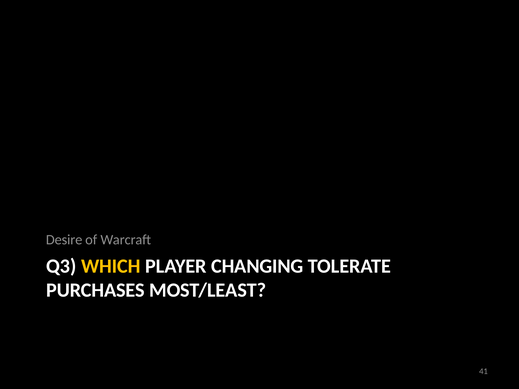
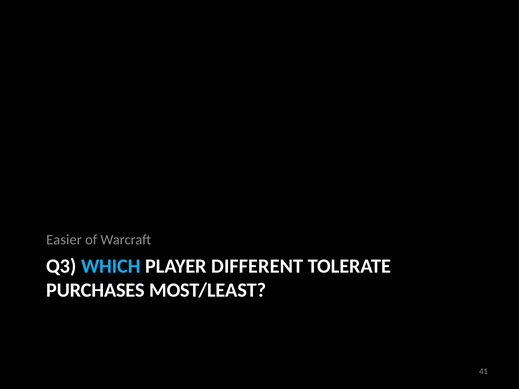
Desire: Desire -> Easier
WHICH colour: yellow -> light blue
CHANGING: CHANGING -> DIFFERENT
